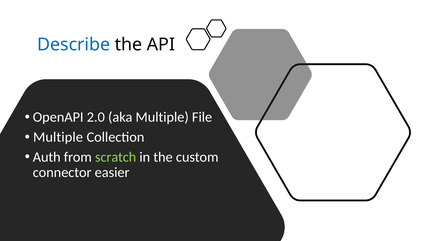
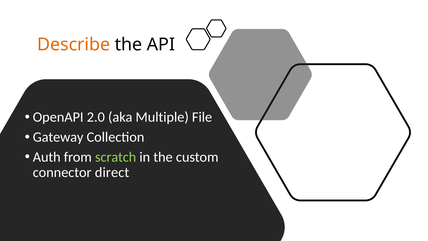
Describe colour: blue -> orange
Multiple at (58, 137): Multiple -> Gateway
easier: easier -> direct
